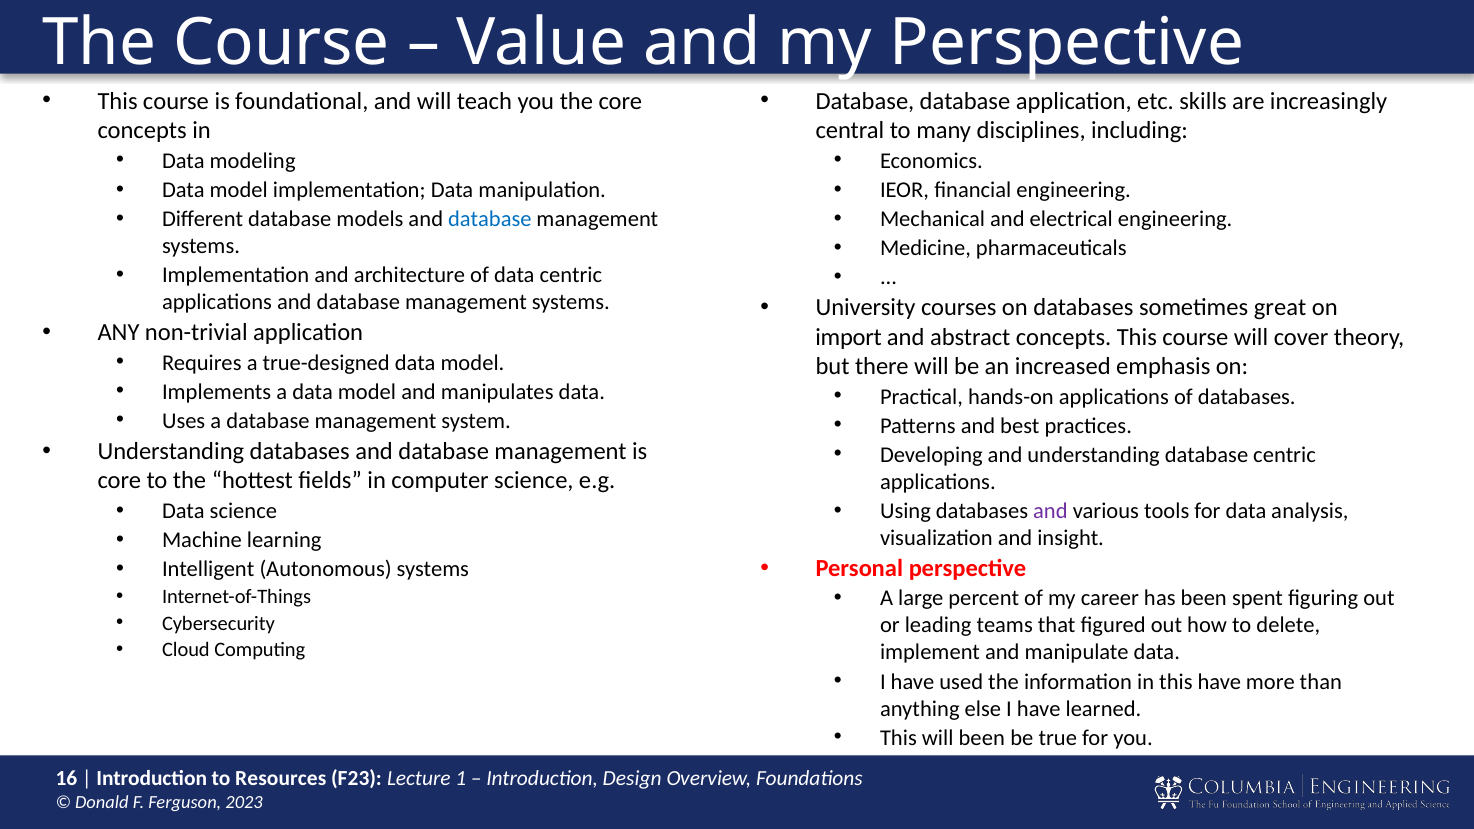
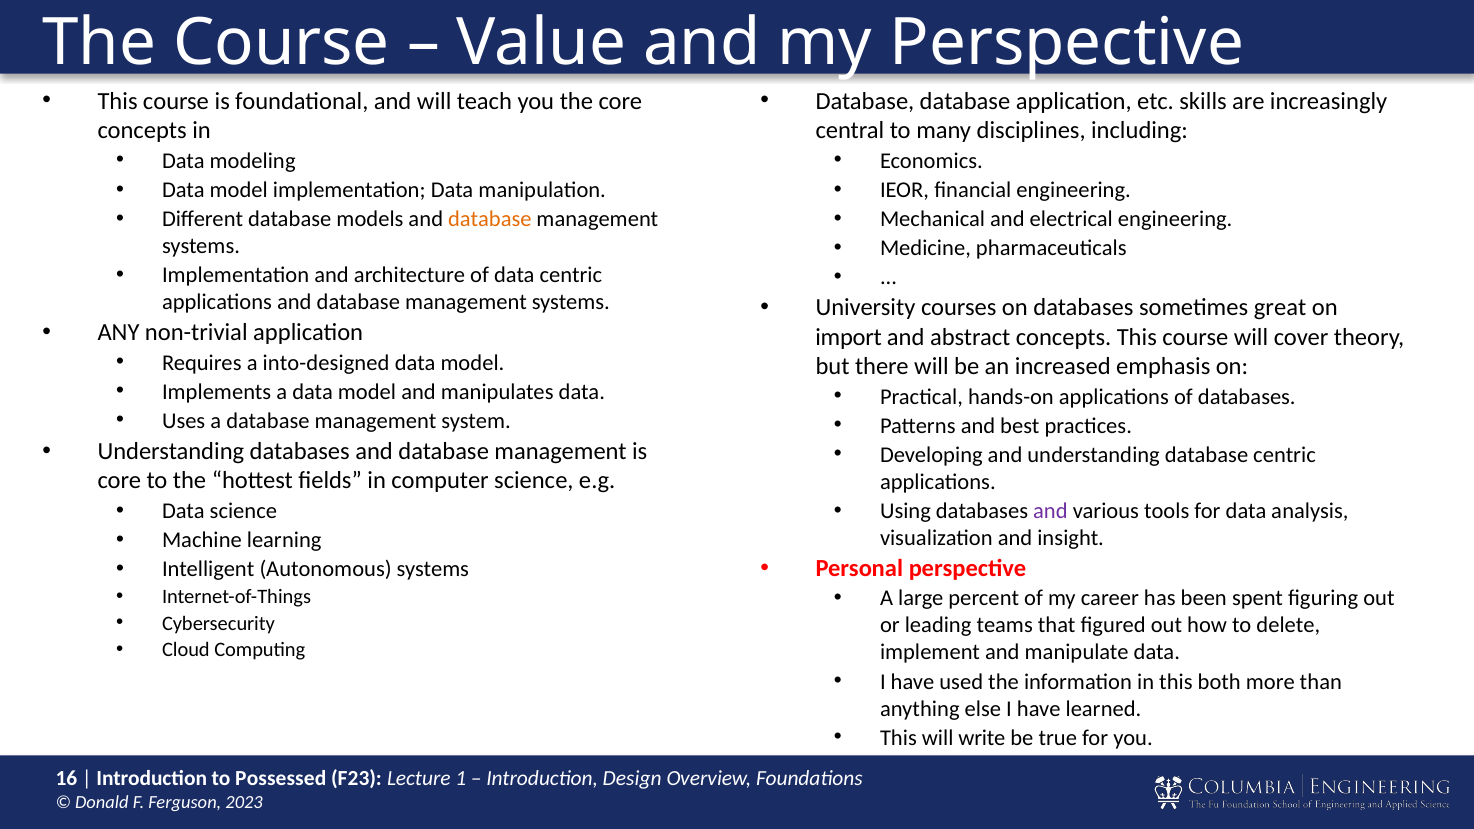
database at (490, 219) colour: blue -> orange
true-designed: true-designed -> into-designed
this have: have -> both
will been: been -> write
Resources: Resources -> Possessed
